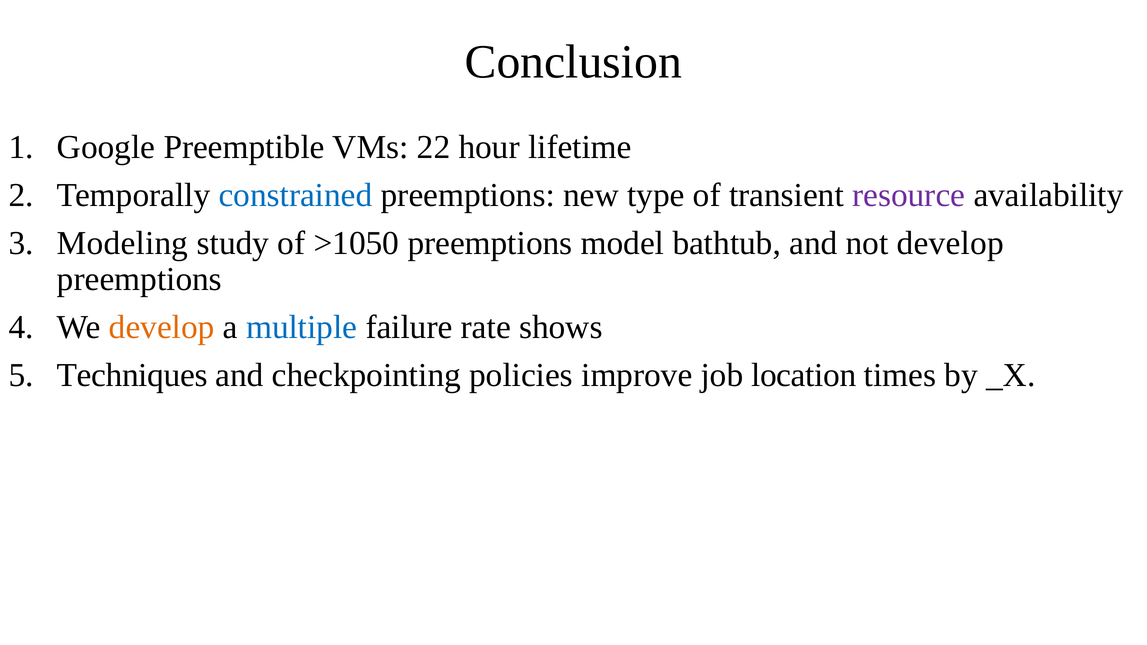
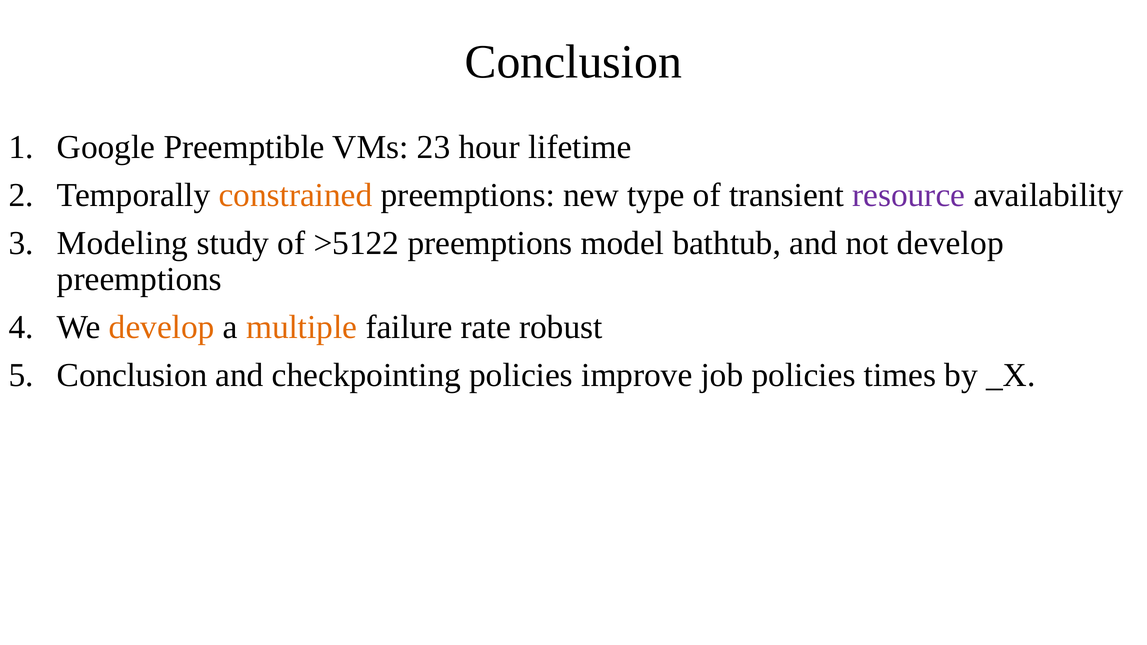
22: 22 -> 23
constrained colour: blue -> orange
>1050: >1050 -> >5122
multiple colour: blue -> orange
shows: shows -> robust
Techniques at (132, 376): Techniques -> Conclusion
job location: location -> policies
